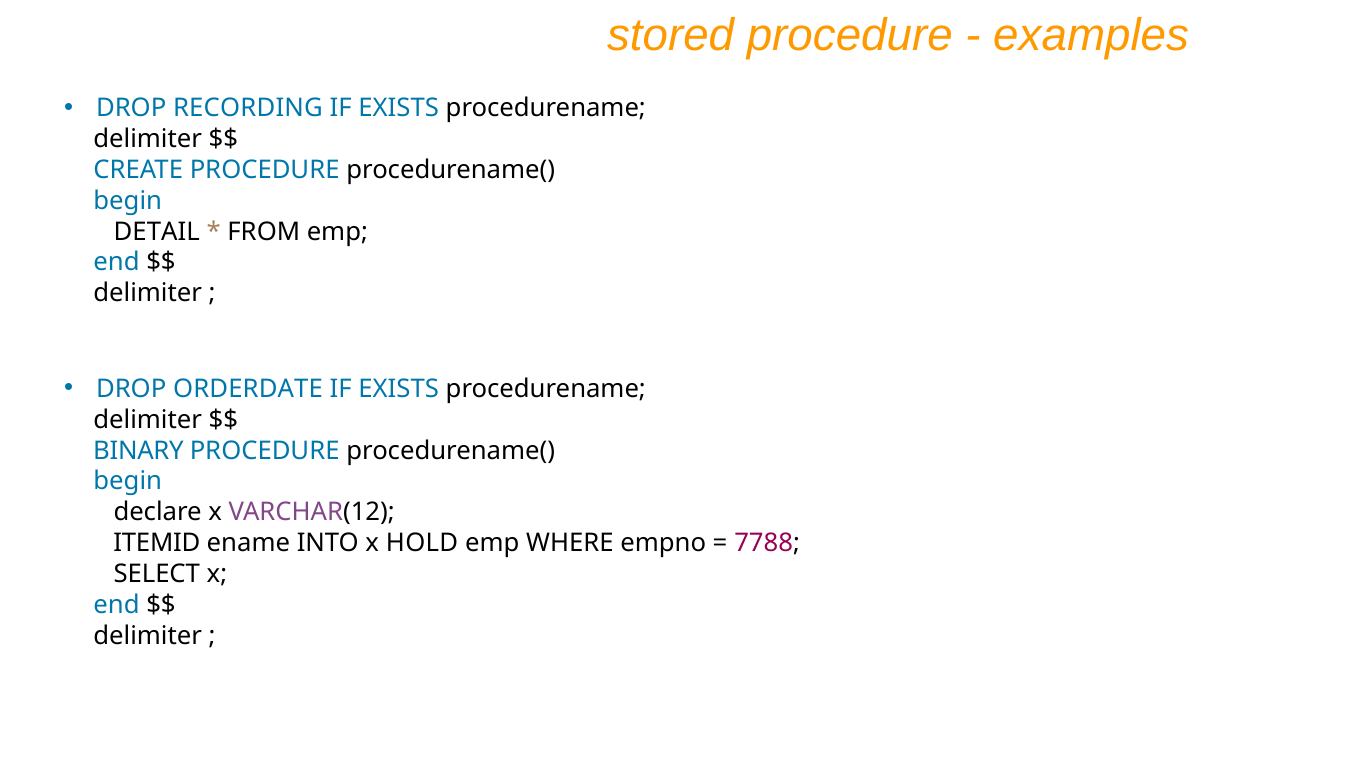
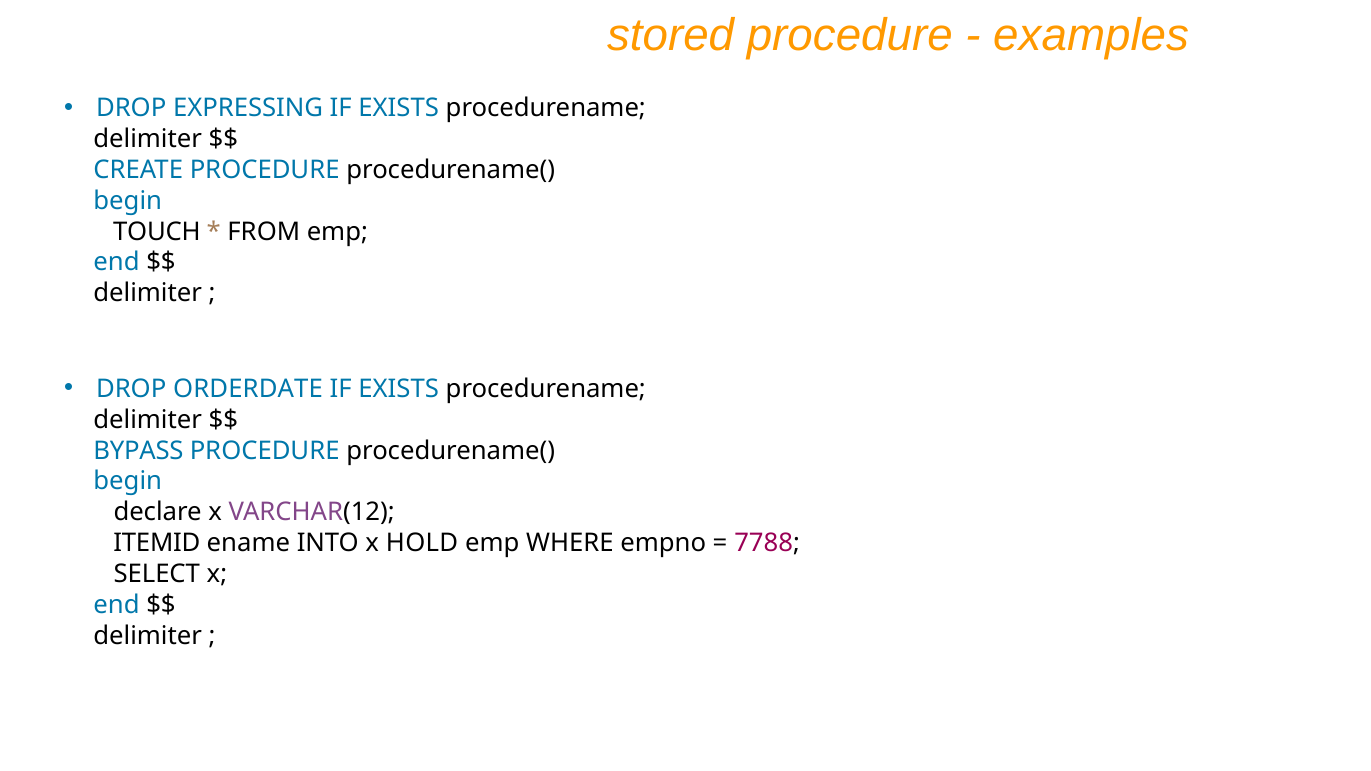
RECORDING: RECORDING -> EXPRESSING
DETAIL: DETAIL -> TOUCH
BINARY: BINARY -> BYPASS
